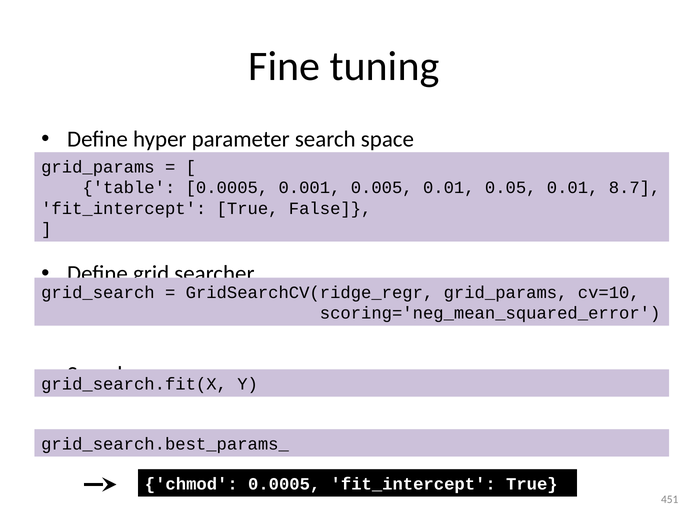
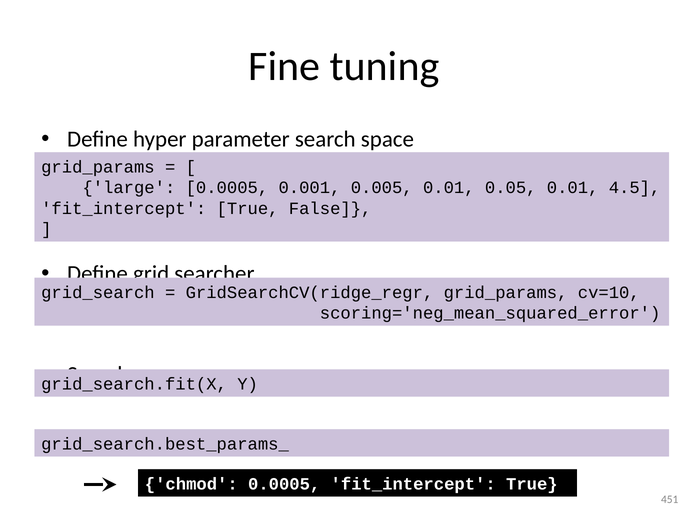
table: table -> large
8.7: 8.7 -> 4.5
